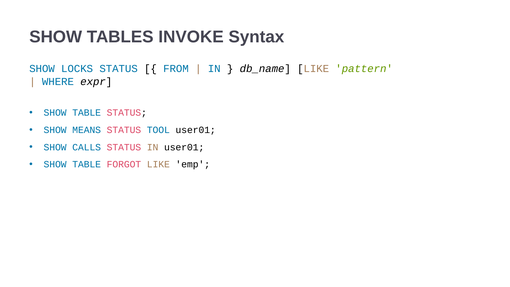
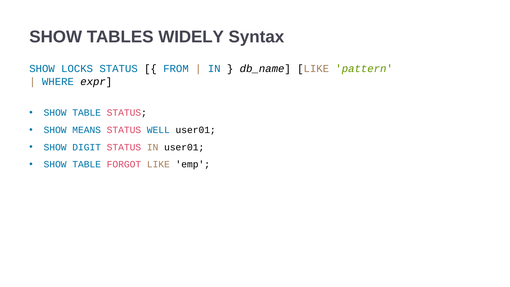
INVOKE: INVOKE -> WIDELY
TOOL: TOOL -> WELL
CALLS: CALLS -> DIGIT
